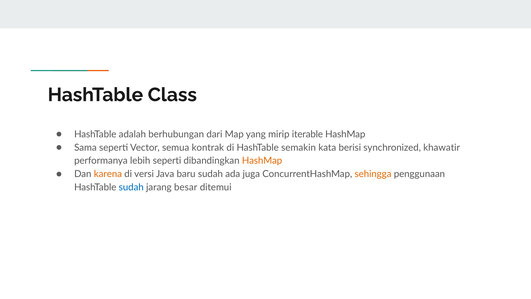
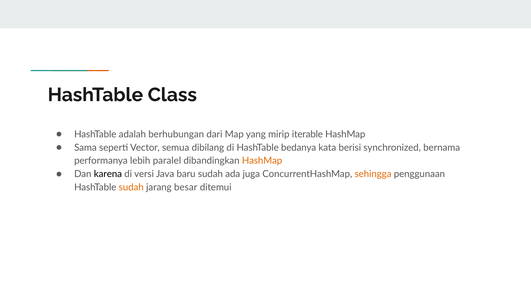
kontrak: kontrak -> dibilang
semakin: semakin -> bedanya
khawatir: khawatir -> bernama
lebih seperti: seperti -> paralel
karena colour: orange -> black
sudah at (131, 187) colour: blue -> orange
